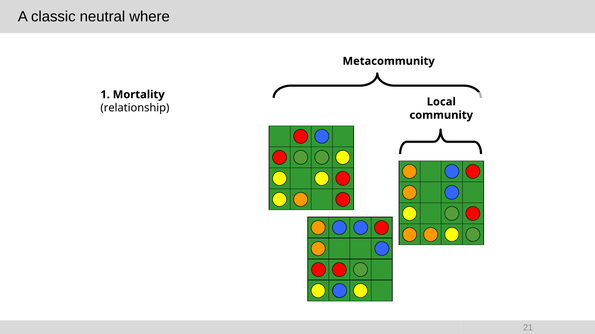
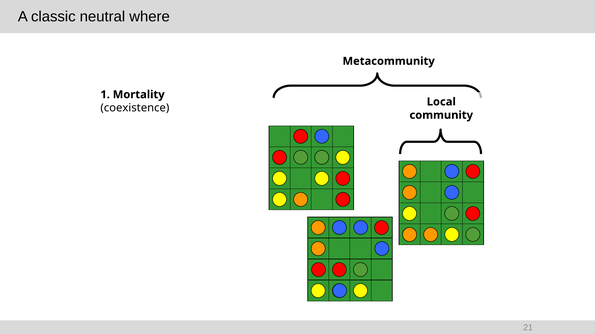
relationship: relationship -> coexistence
